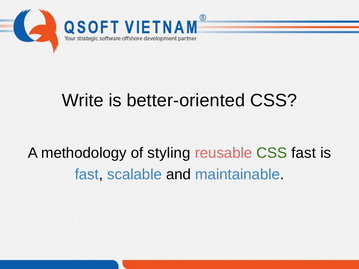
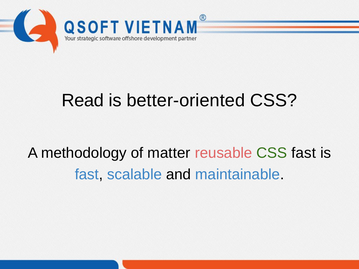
Write: Write -> Read
styling: styling -> matter
